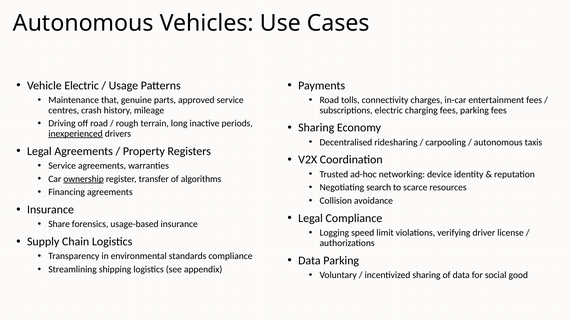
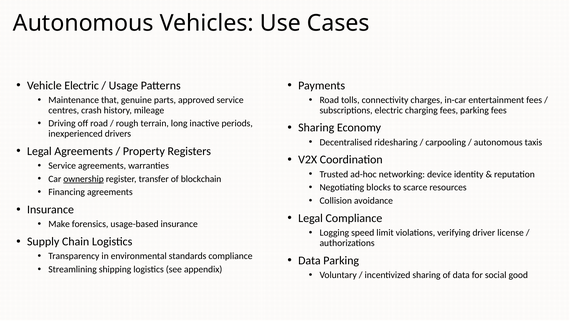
inexperienced underline: present -> none
algorithms: algorithms -> blockchain
search: search -> blocks
Share: Share -> Make
